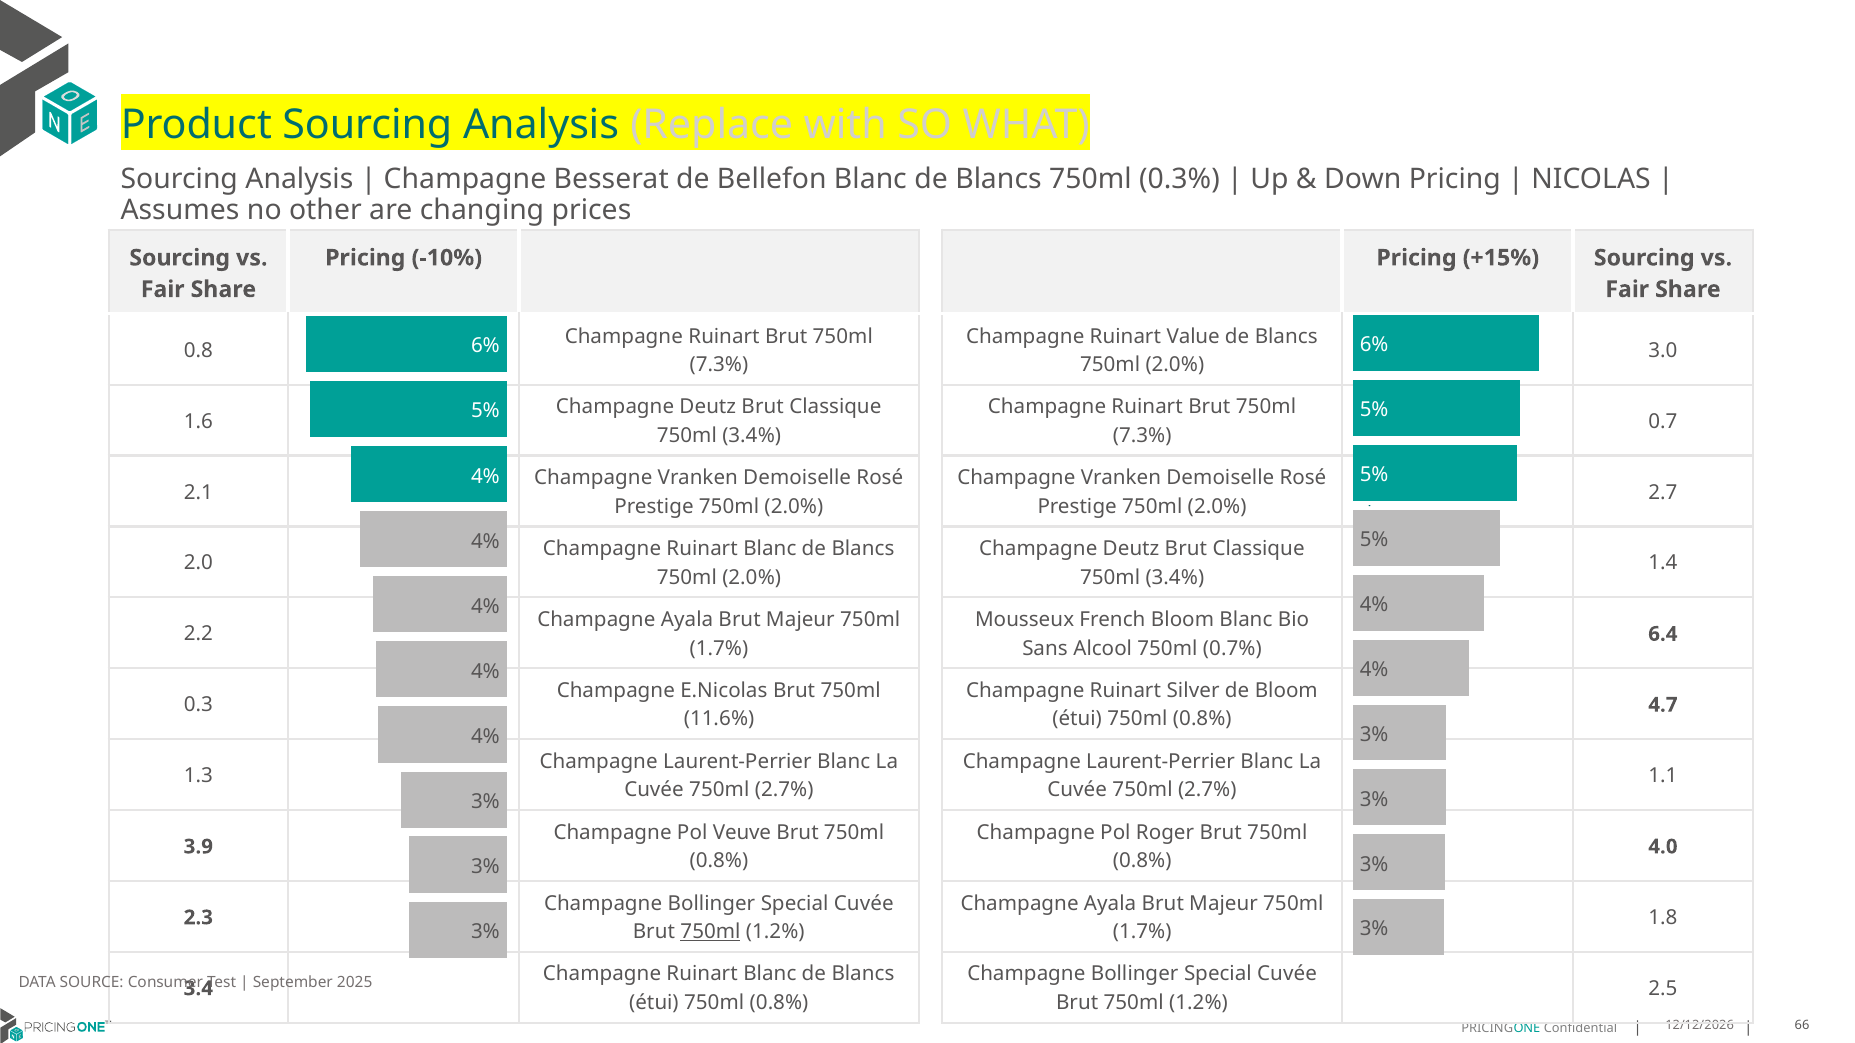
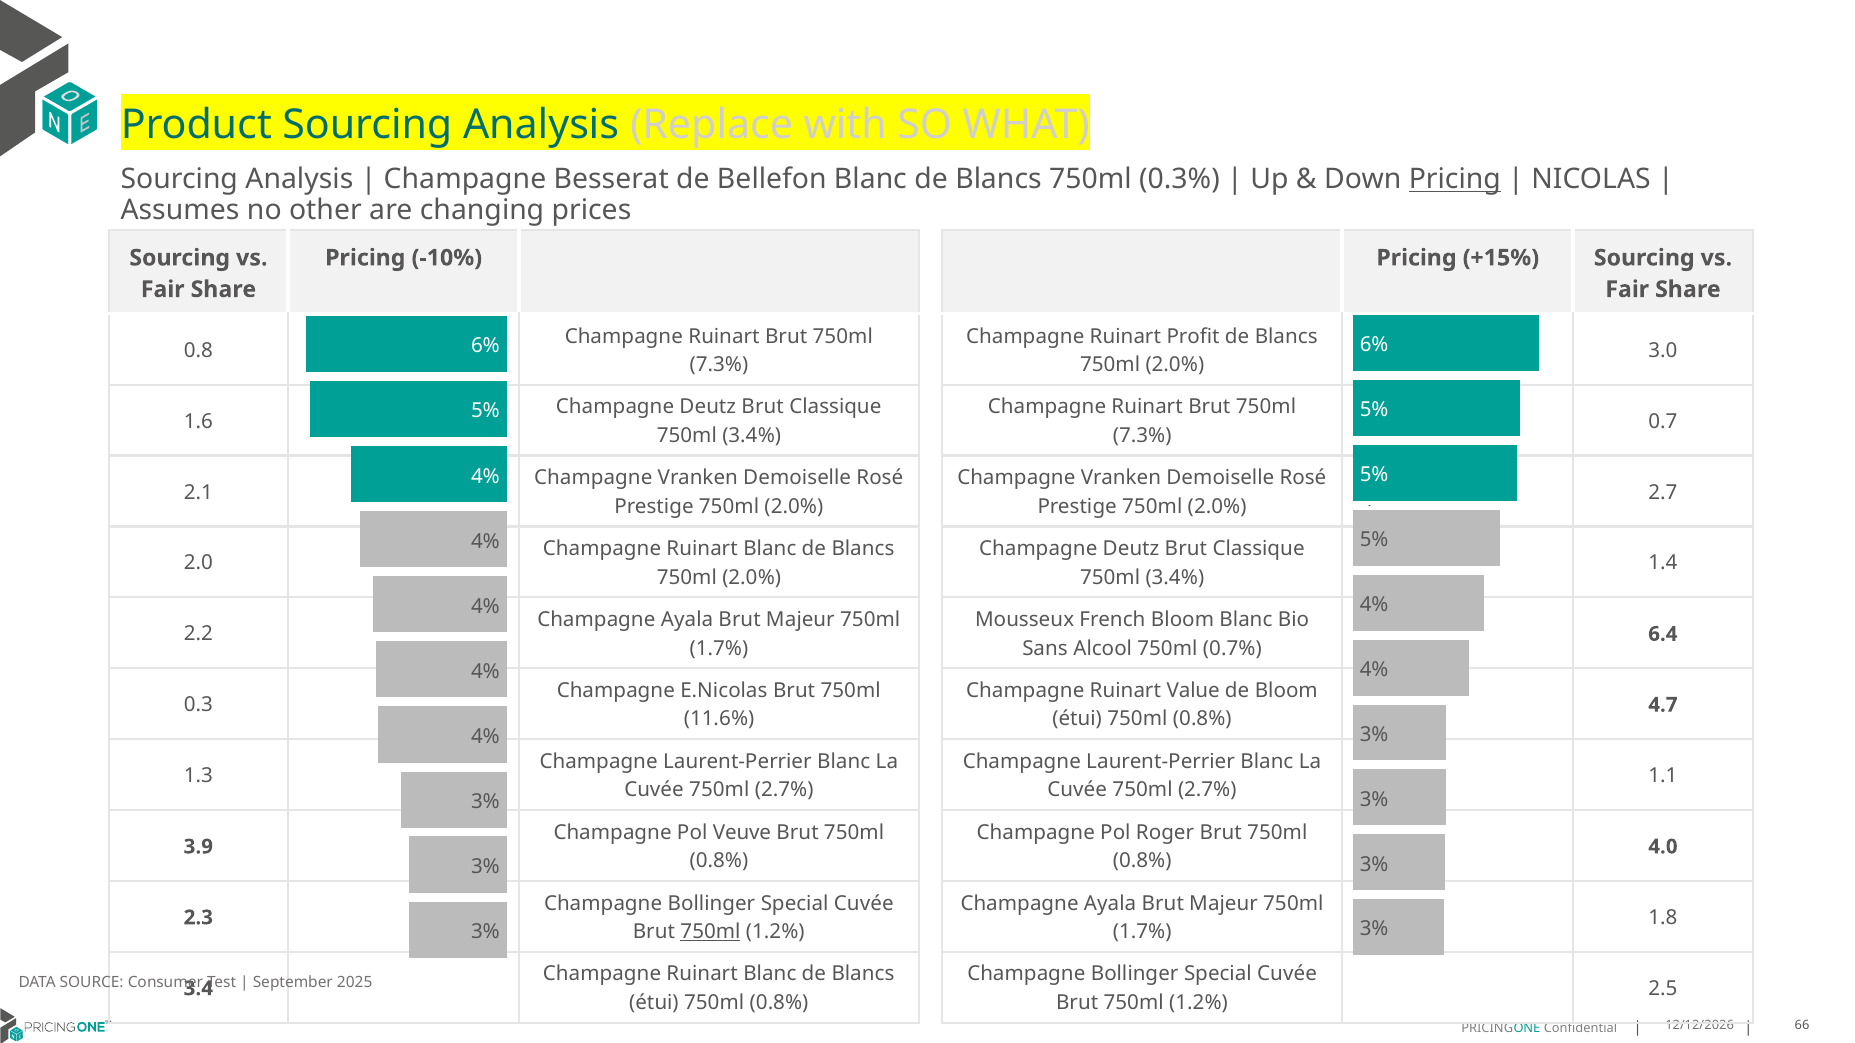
Pricing at (1455, 180) underline: none -> present
Value: Value -> Profit
Silver: Silver -> Value
